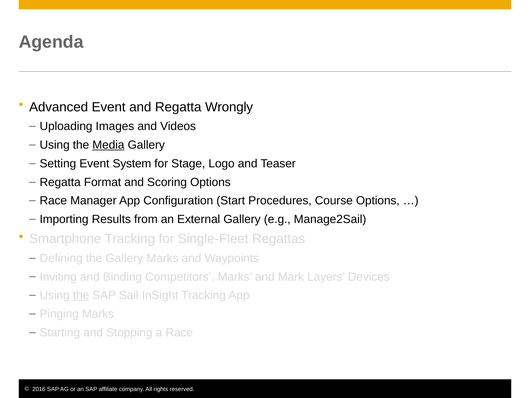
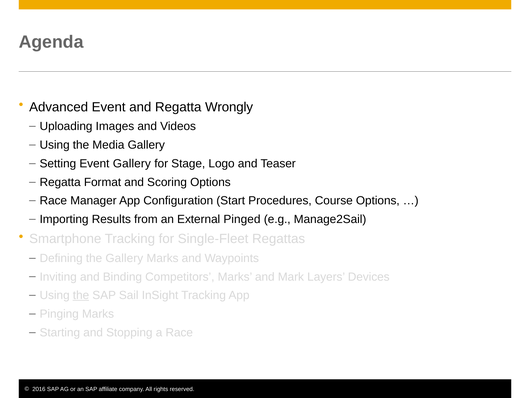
Media underline: present -> none
Event System: System -> Gallery
External Gallery: Gallery -> Pinged
